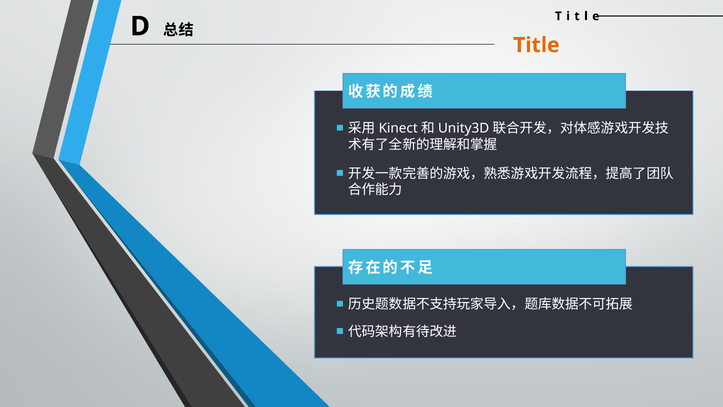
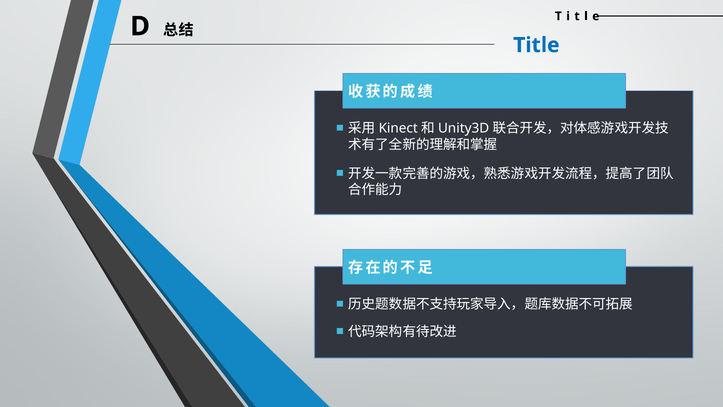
Title colour: orange -> blue
